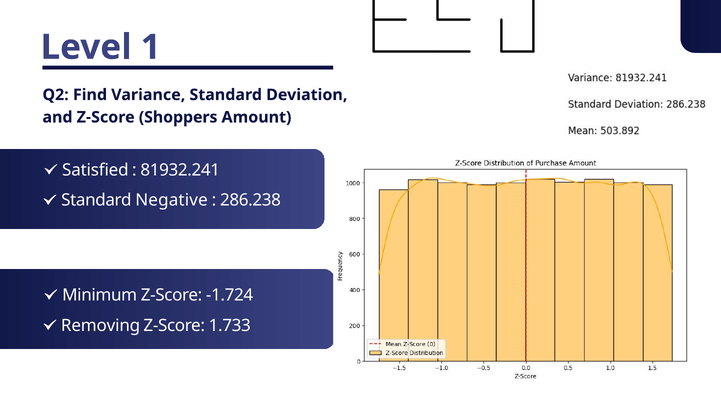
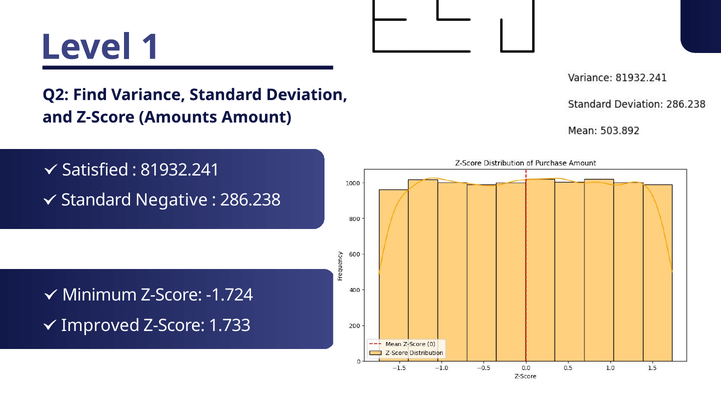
Shoppers: Shoppers -> Amounts
Removing: Removing -> Improved
